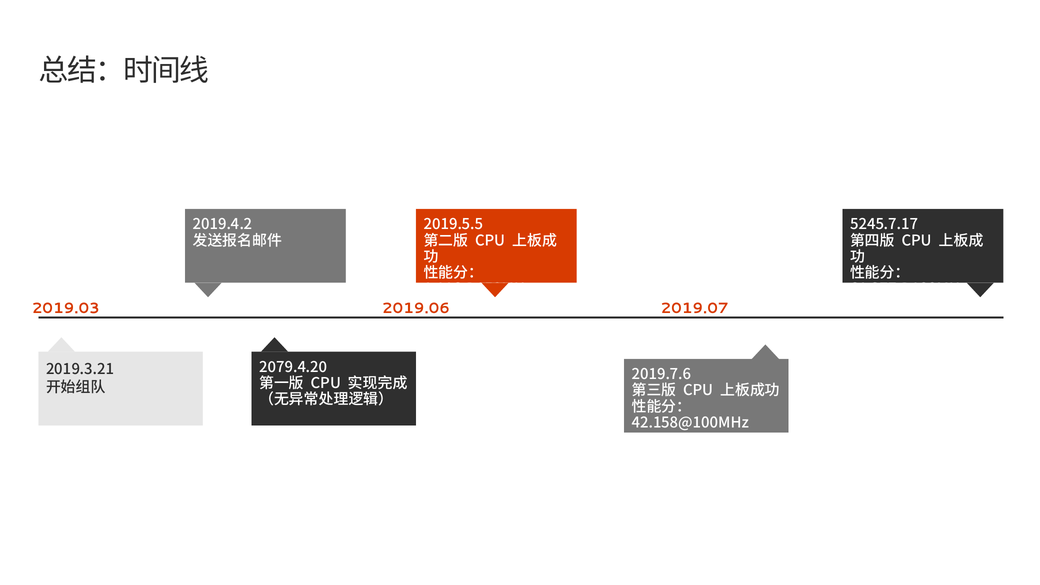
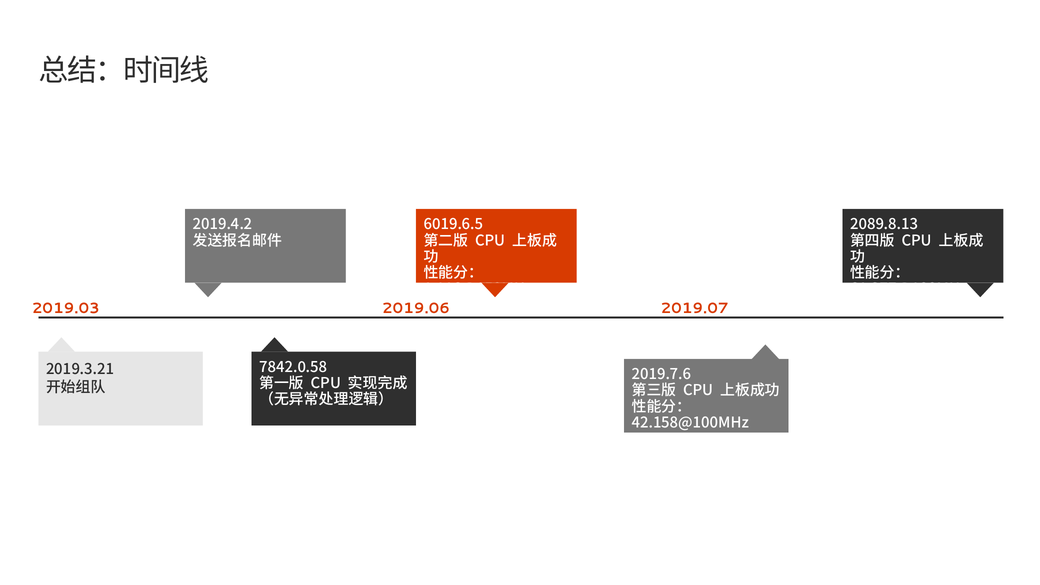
2019.5.5: 2019.5.5 -> 6019.6.5
5245.7.17: 5245.7.17 -> 2089.8.13
2079.4.20: 2079.4.20 -> 7842.0.58
